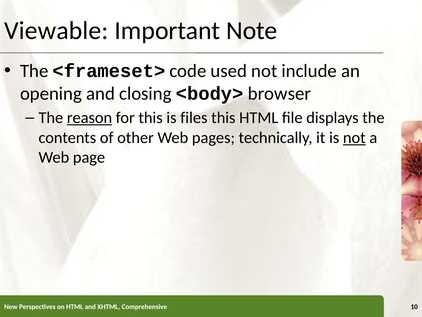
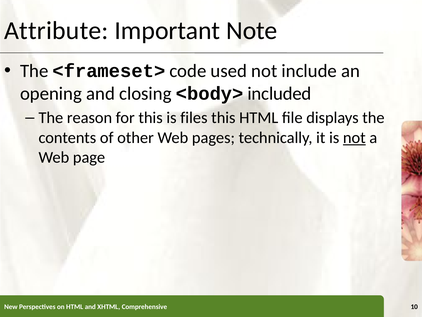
Viewable: Viewable -> Attribute
browser: browser -> included
reason underline: present -> none
